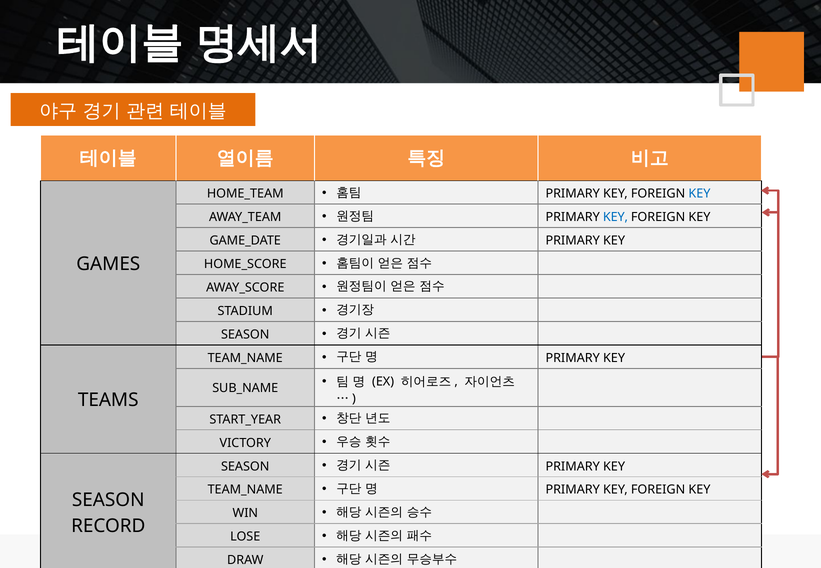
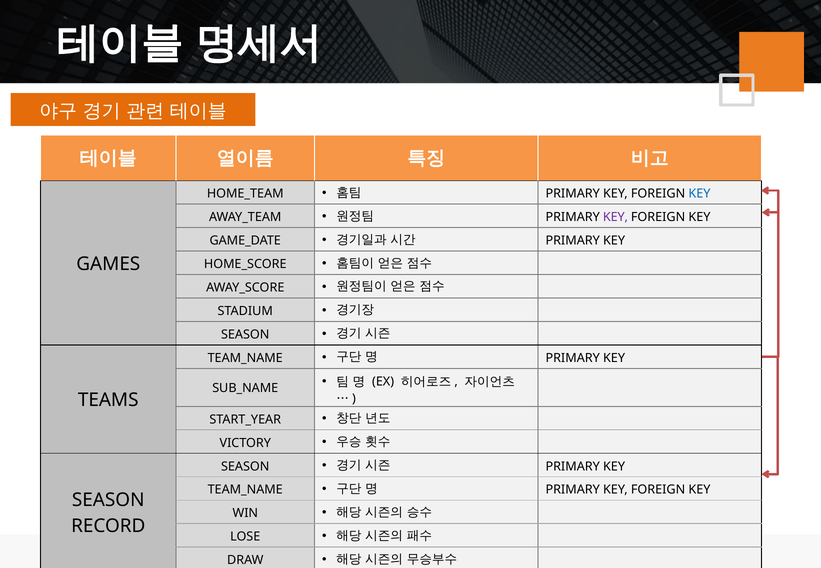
KEY at (615, 217) colour: blue -> purple
